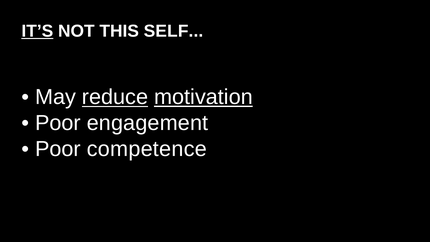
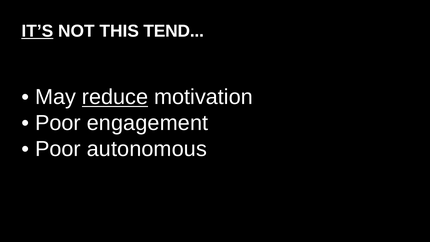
SELF: SELF -> TEND
motivation underline: present -> none
competence: competence -> autonomous
